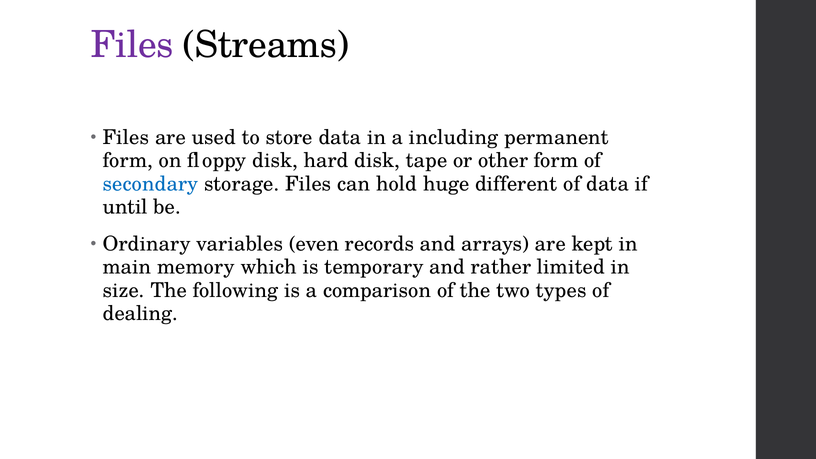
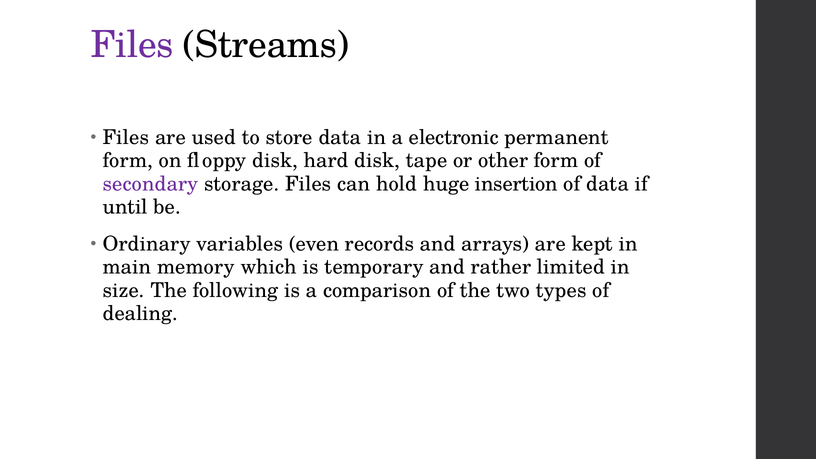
including: including -> electronic
secondary colour: blue -> purple
different: different -> insertion
